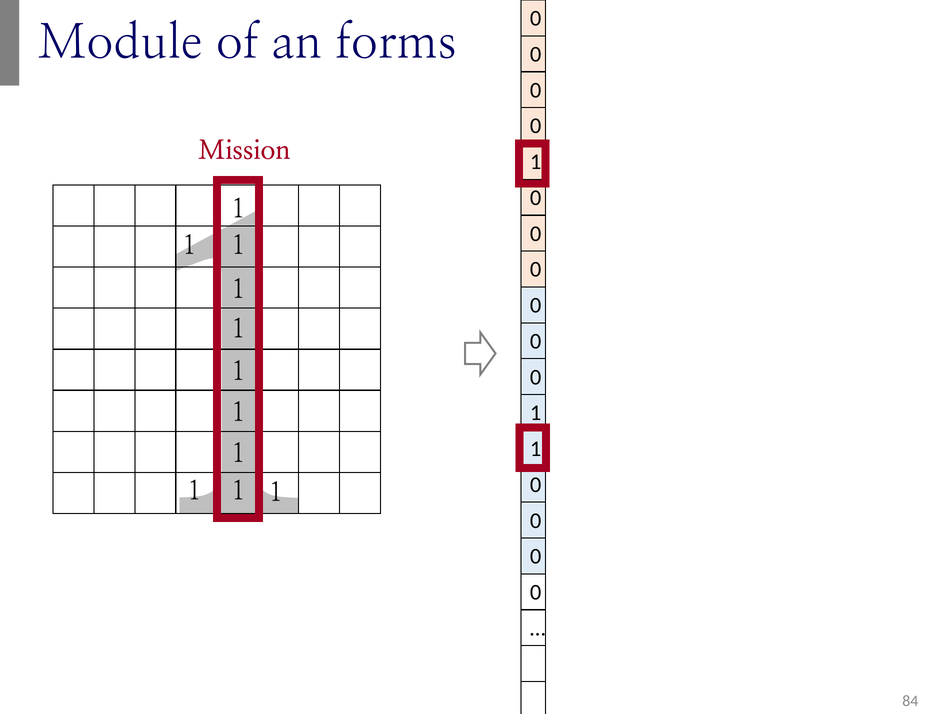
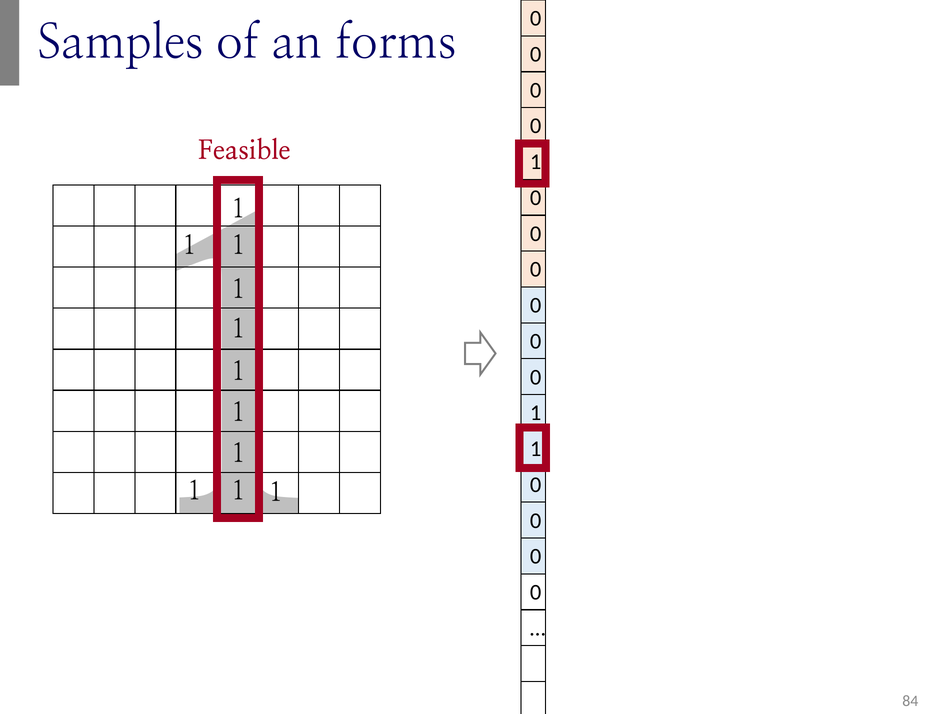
Module: Module -> Samples
Mission: Mission -> Feasible
